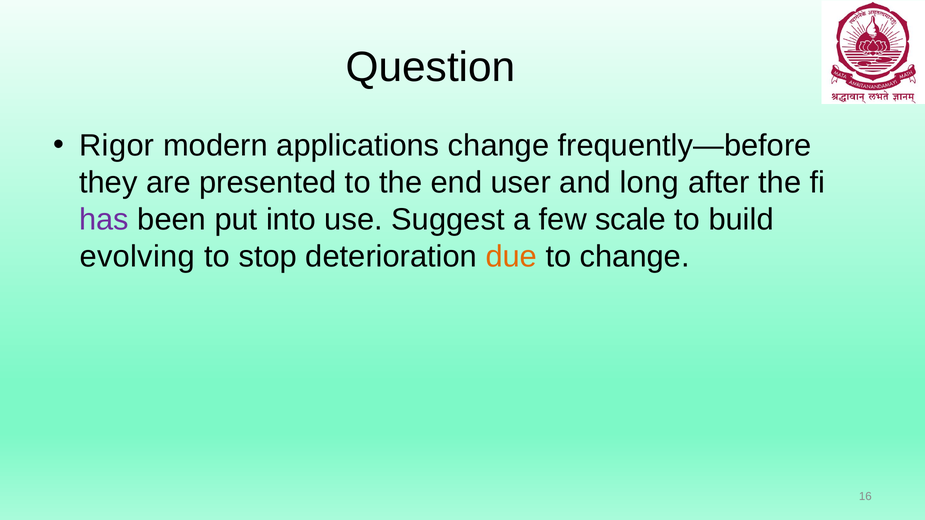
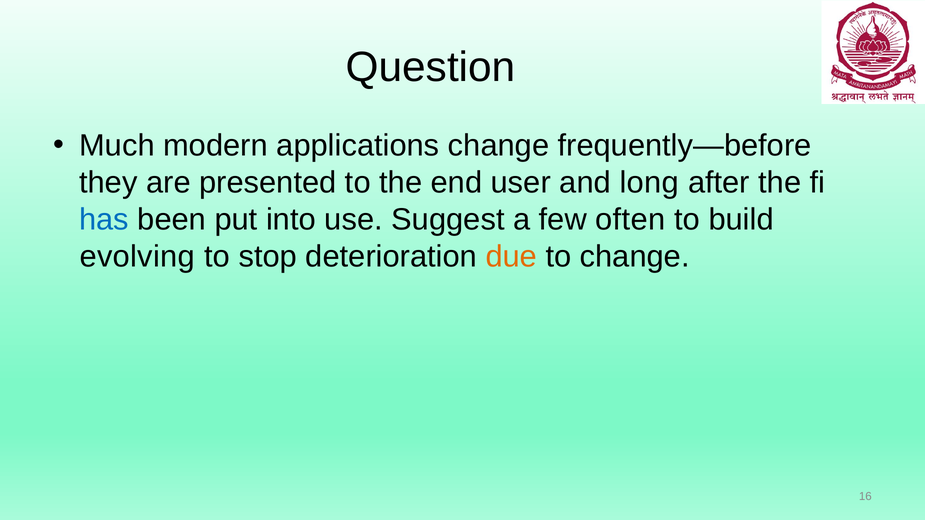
Rigor: Rigor -> Much
has colour: purple -> blue
scale: scale -> often
